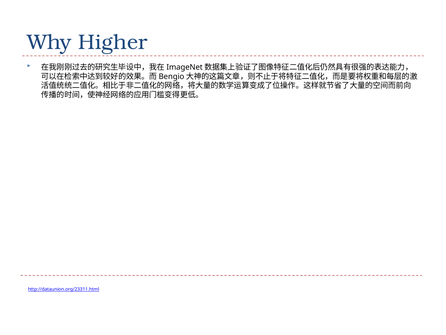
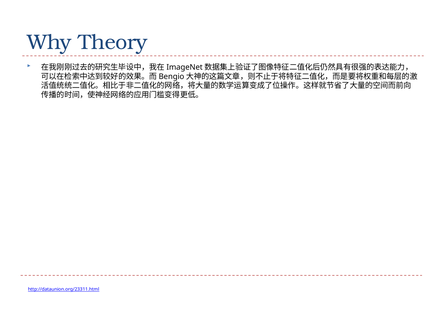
Higher: Higher -> Theory
